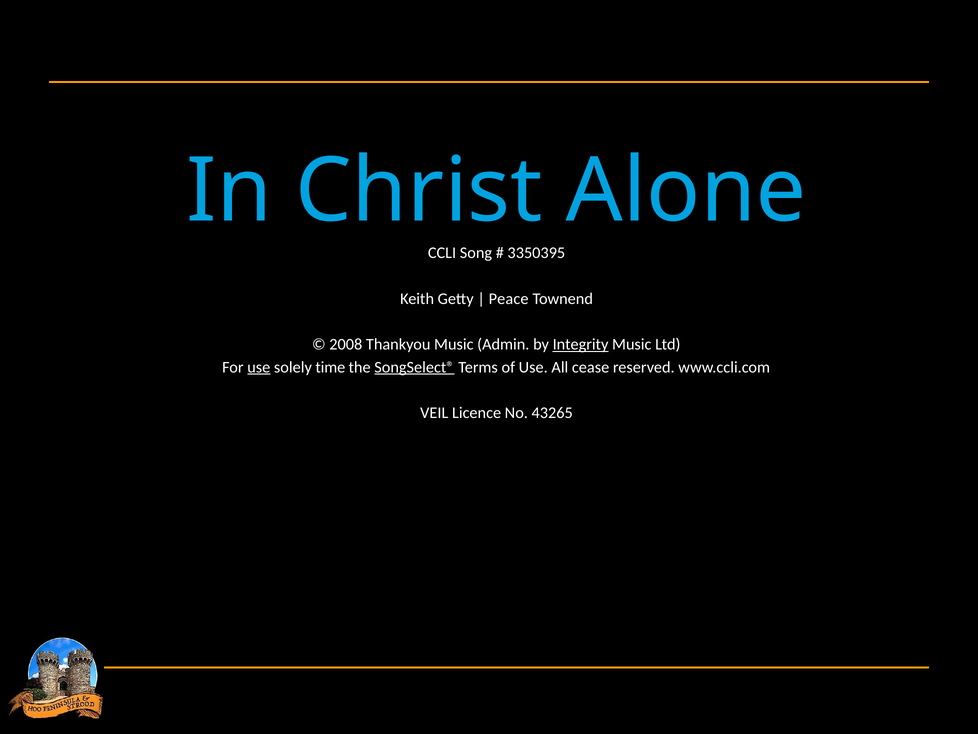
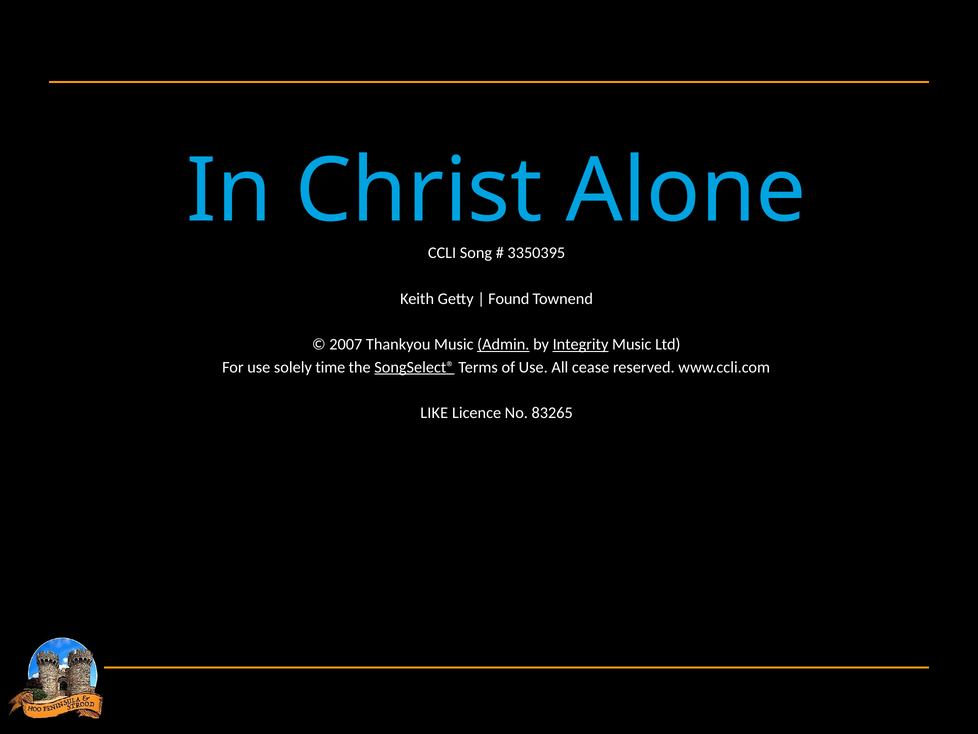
Peace: Peace -> Found
2008: 2008 -> 2007
Admin underline: none -> present
use at (259, 367) underline: present -> none
VEIL: VEIL -> LIKE
43265: 43265 -> 83265
